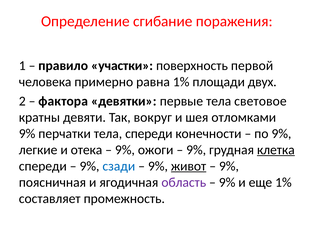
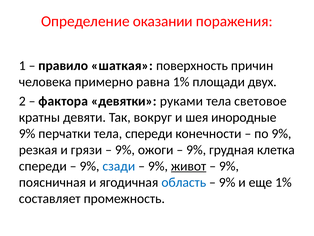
сгибание: сгибание -> оказании
участки: участки -> шаткая
первой: первой -> причин
первые: первые -> руками
отломками: отломками -> инородные
легкие: легкие -> резкая
отека: отека -> грязи
клетка underline: present -> none
область colour: purple -> blue
